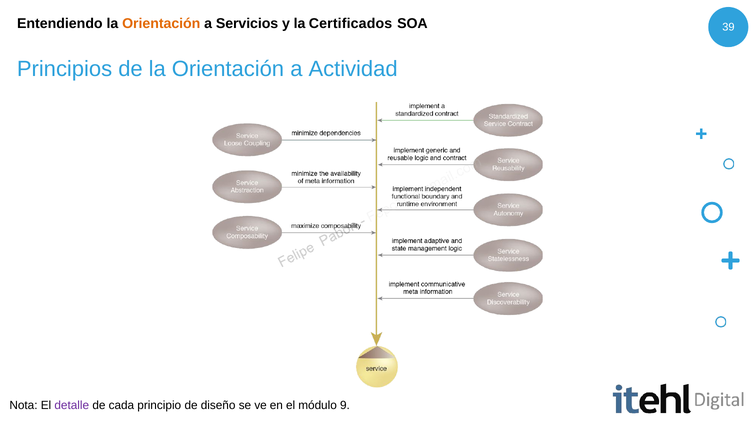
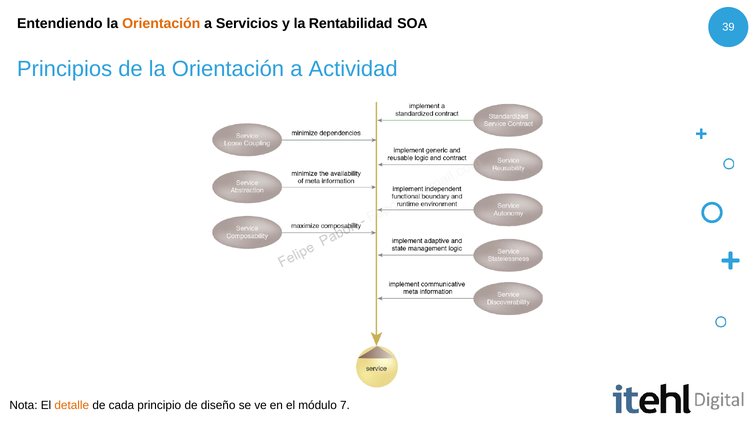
Certificados: Certificados -> Rentabilidad
detalle colour: purple -> orange
9: 9 -> 7
